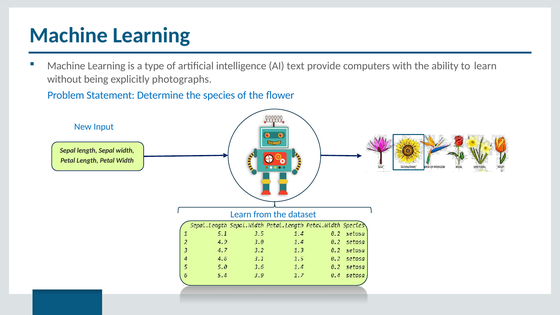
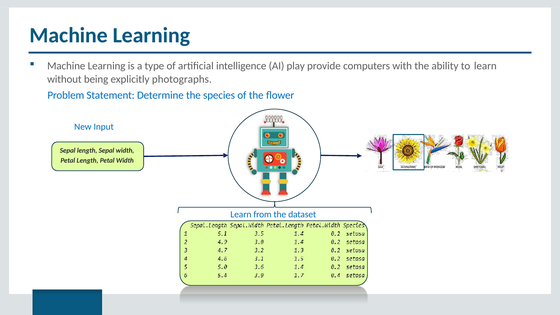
text: text -> play
